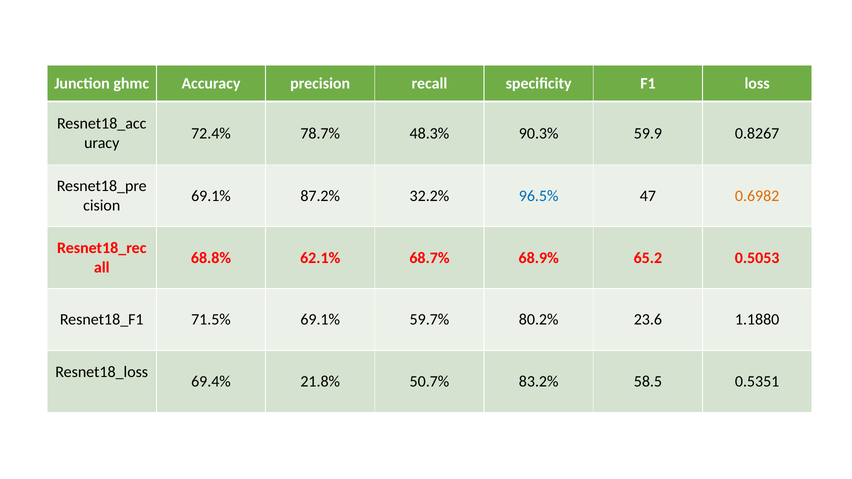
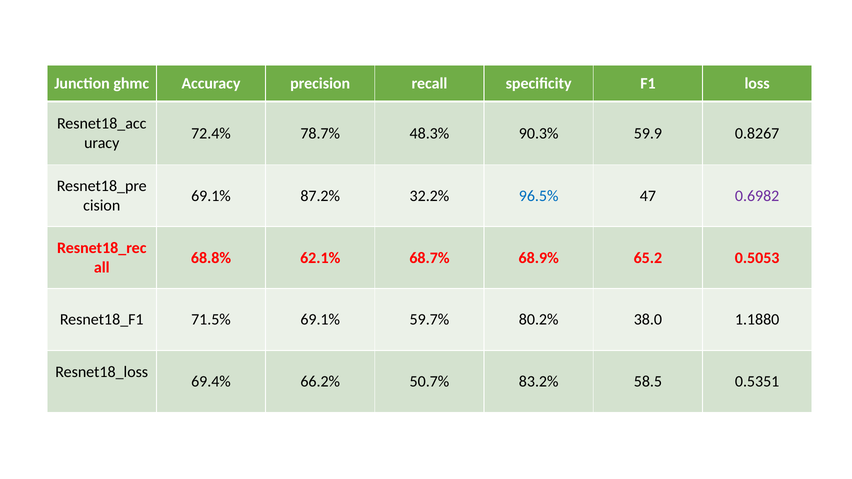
0.6982 colour: orange -> purple
23.6: 23.6 -> 38.0
21.8%: 21.8% -> 66.2%
